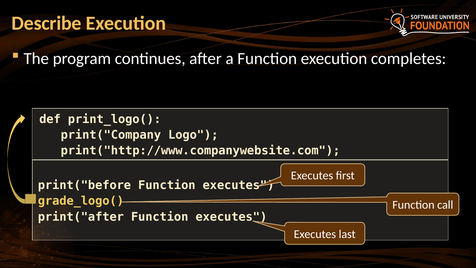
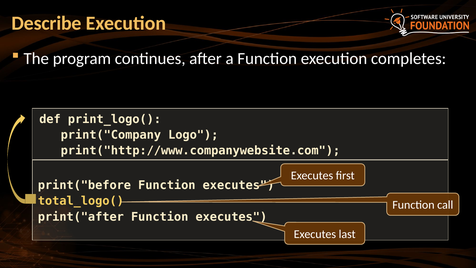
grade_logo(: grade_logo( -> total_logo(
